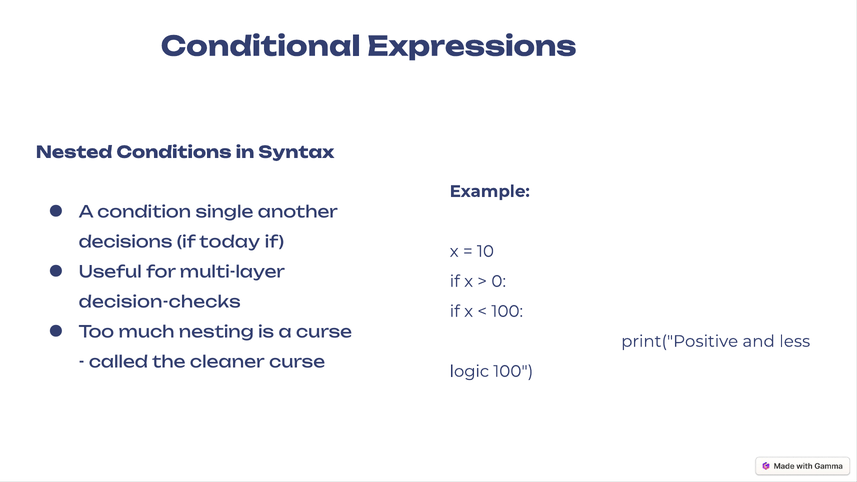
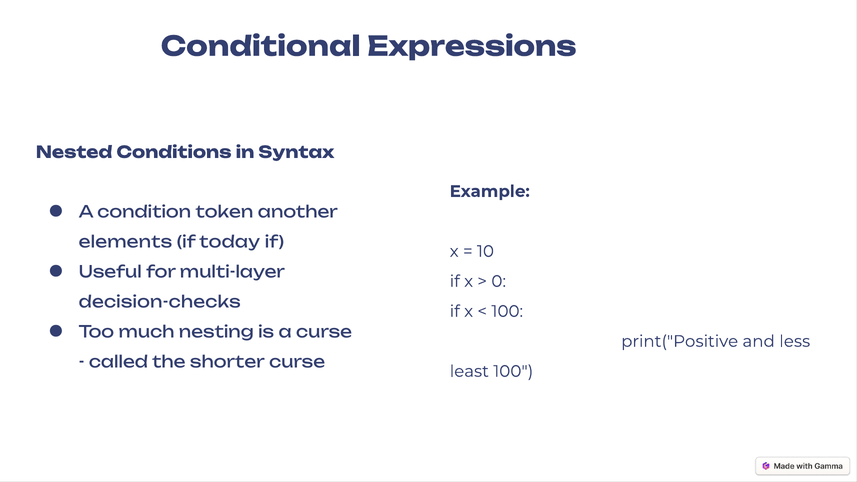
single: single -> token
decisions: decisions -> elements
cleaner: cleaner -> shorter
logic: logic -> least
